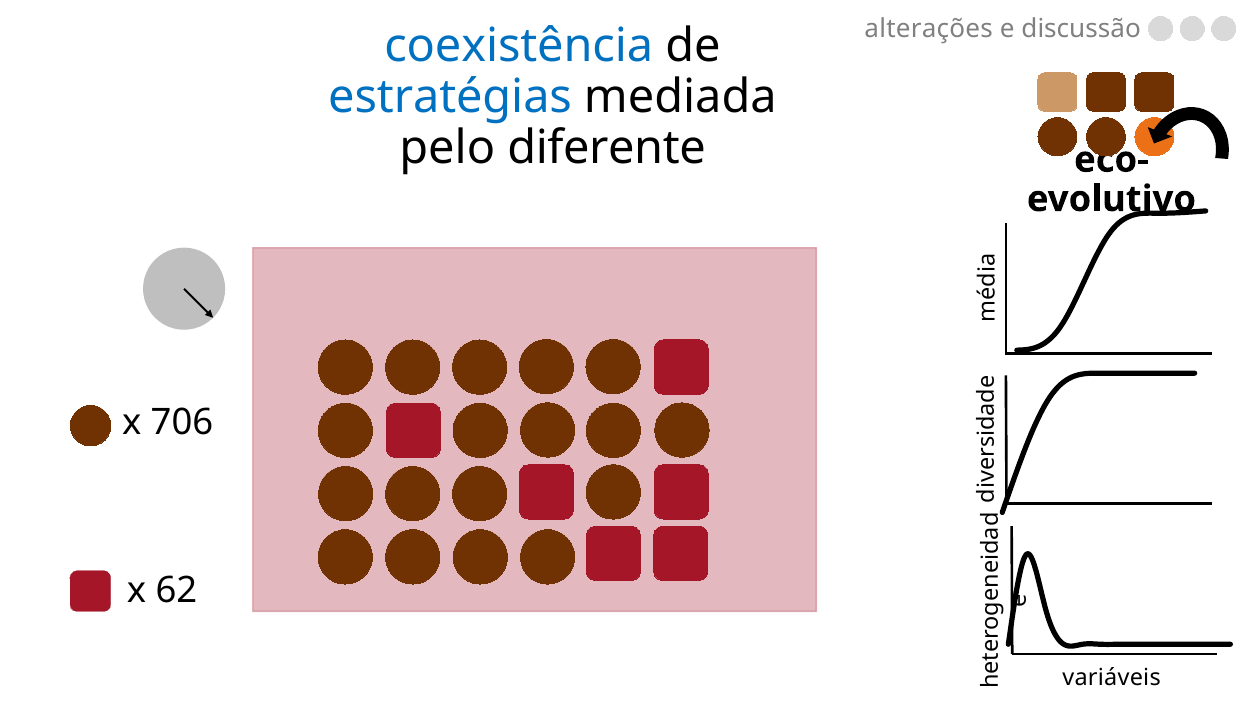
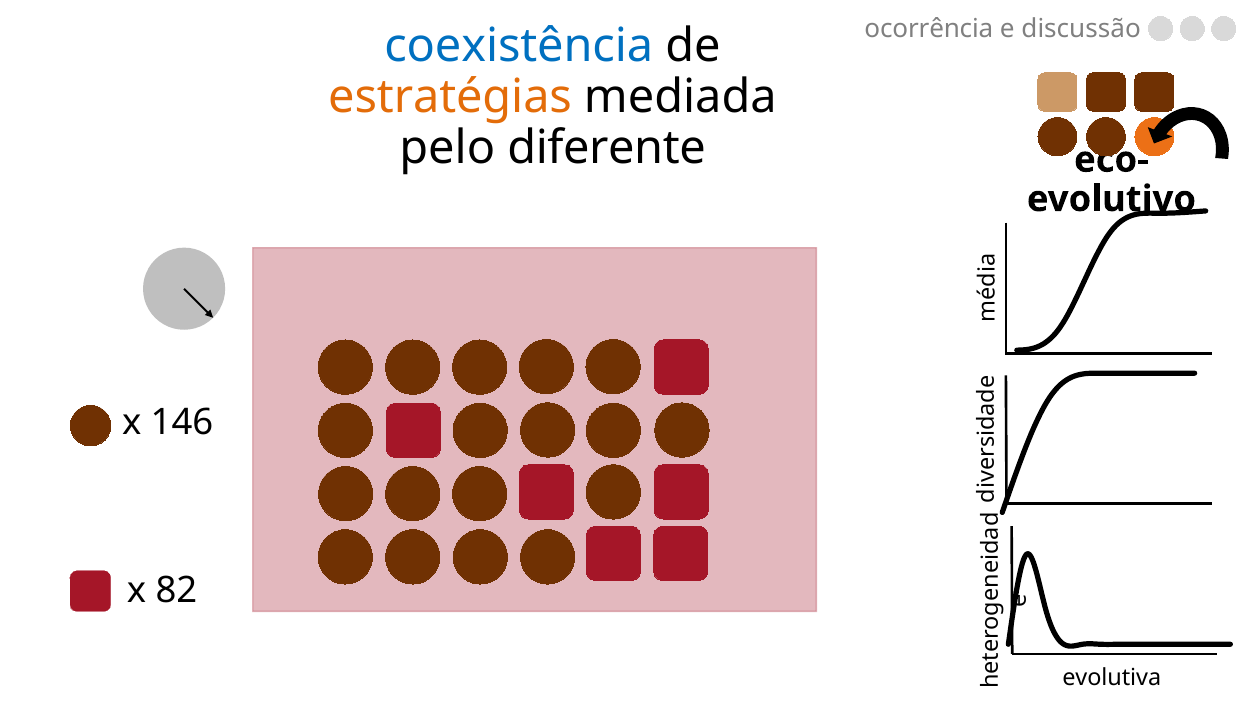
alterações: alterações -> ocorrência
estratégias colour: blue -> orange
706: 706 -> 146
62: 62 -> 82
variáveis: variáveis -> evolutiva
